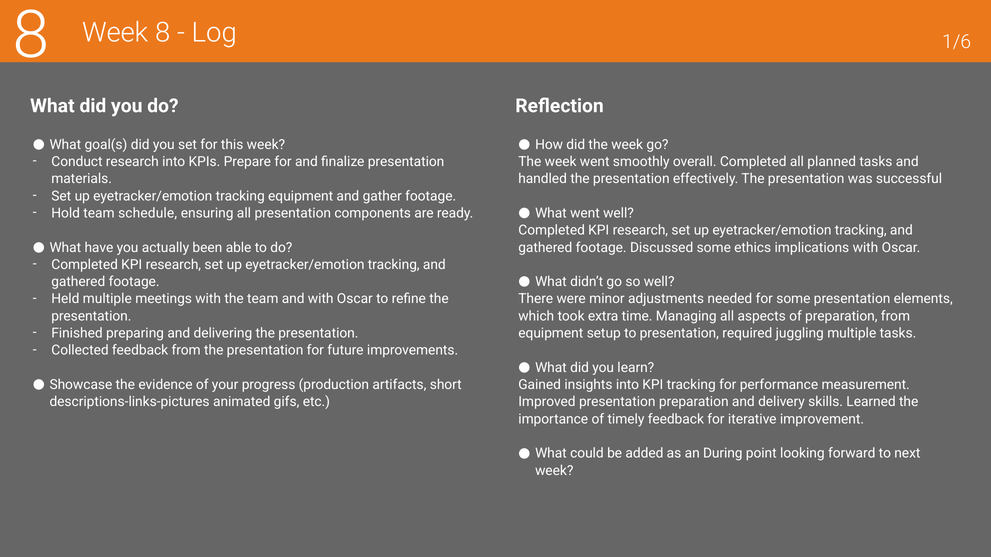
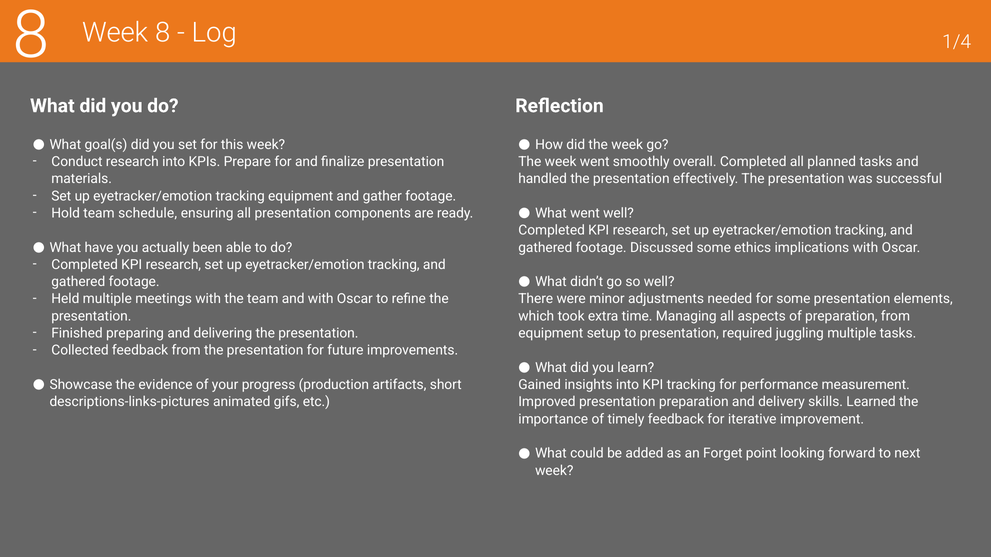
1/6: 1/6 -> 1/4
During: During -> Forget
